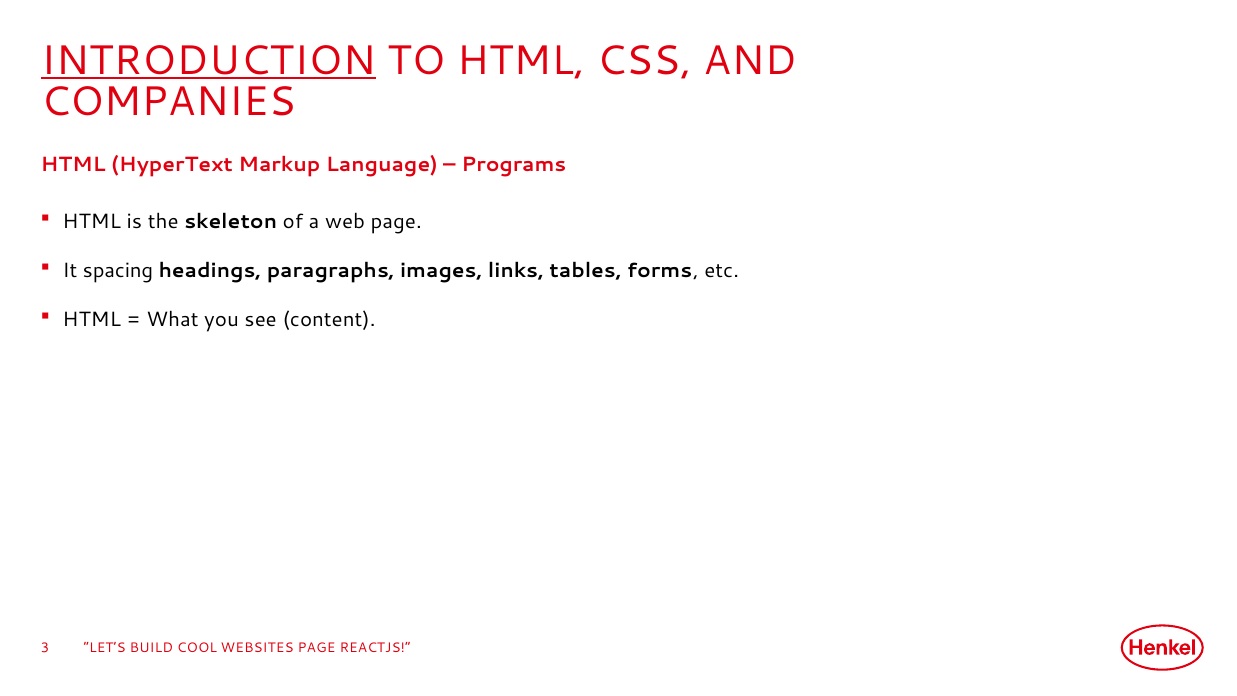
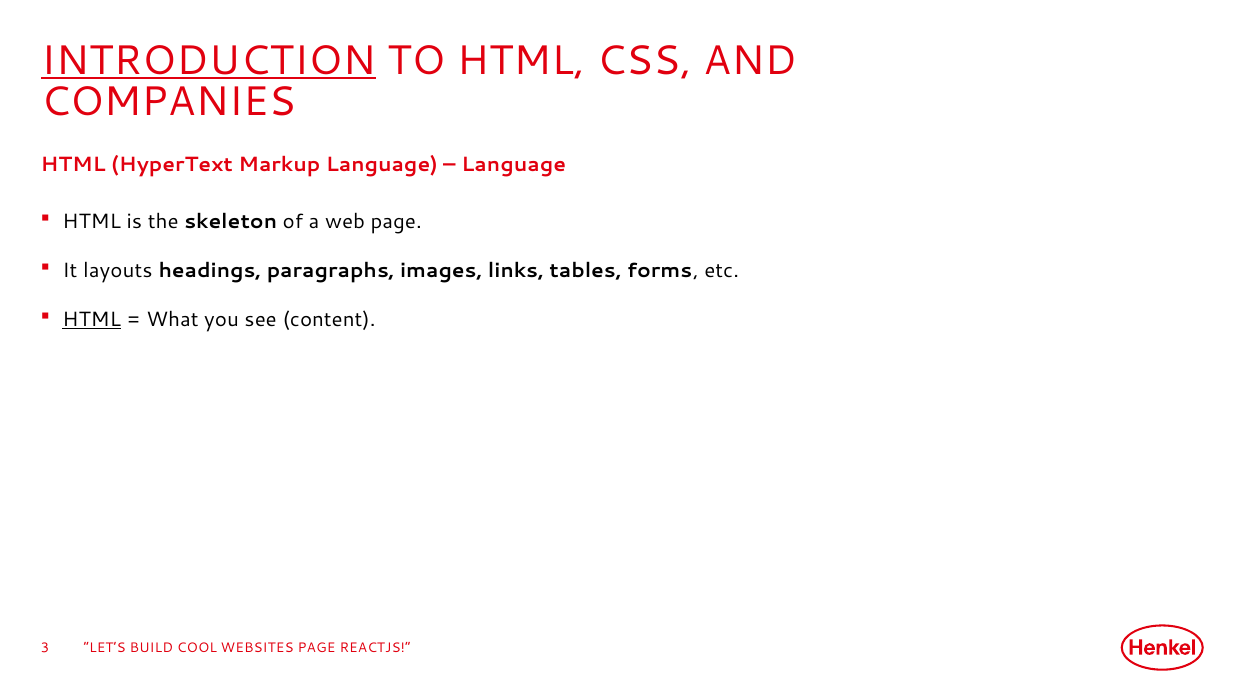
Programs at (514, 165): Programs -> Language
spacing: spacing -> layouts
HTML at (92, 320) underline: none -> present
